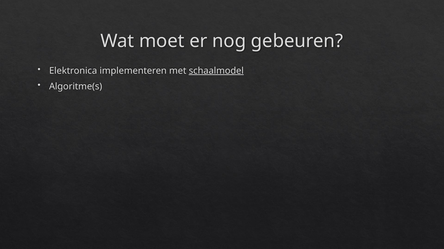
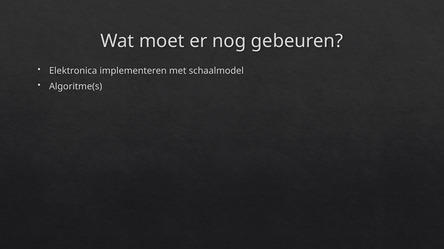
schaalmodel underline: present -> none
